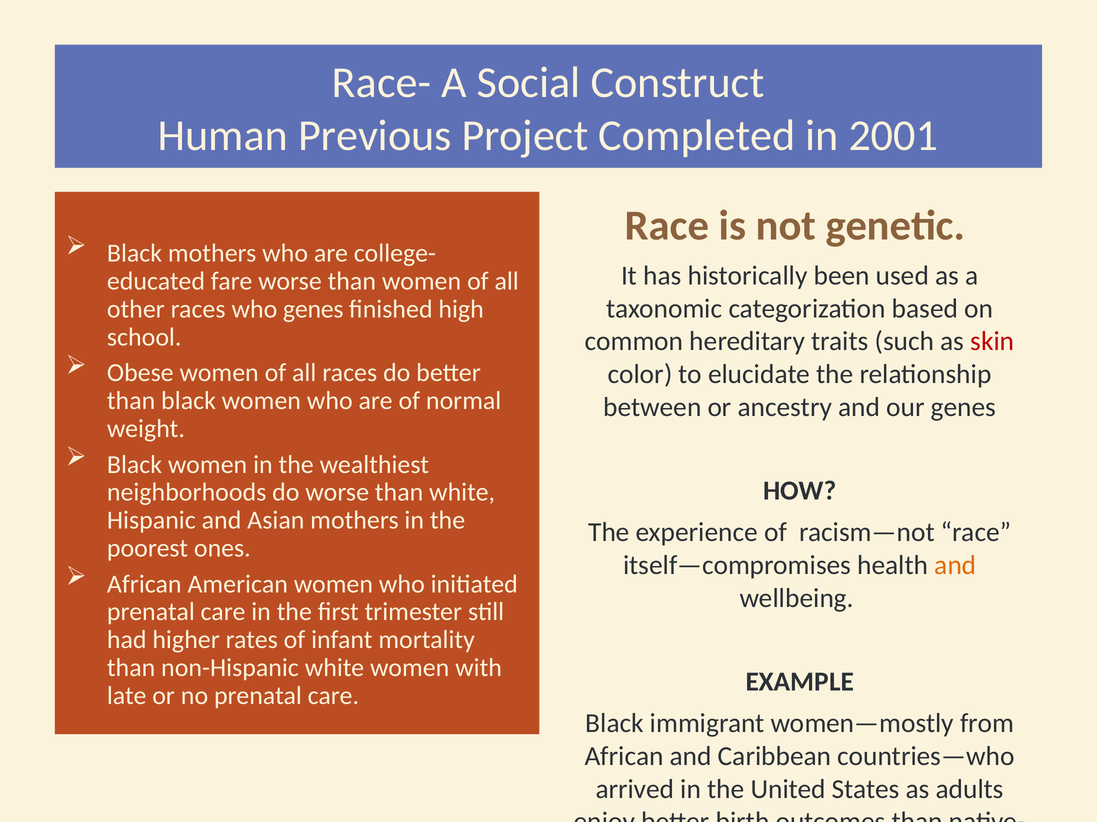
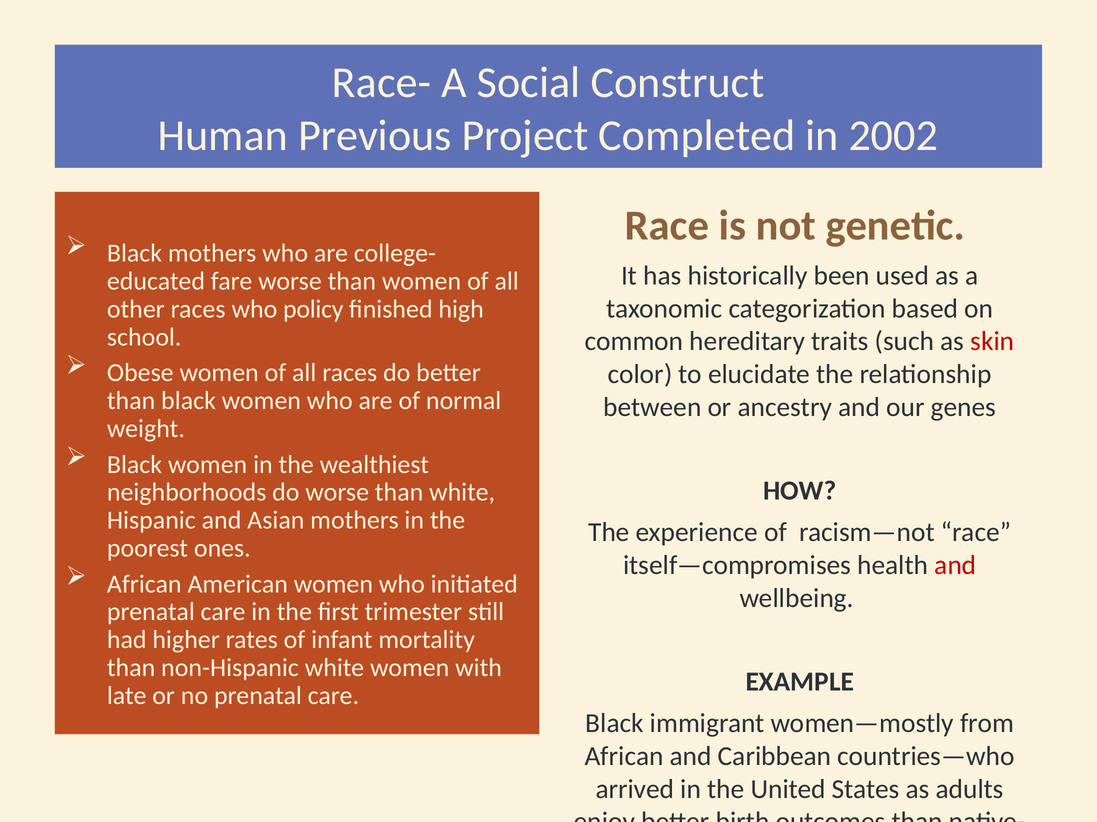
2001: 2001 -> 2002
who genes: genes -> policy
and at (955, 566) colour: orange -> red
